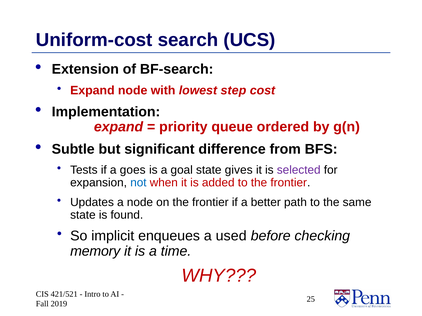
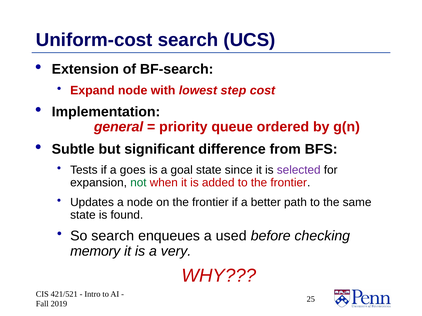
expand at (119, 127): expand -> general
gives: gives -> since
not colour: blue -> green
So implicit: implicit -> search
time: time -> very
